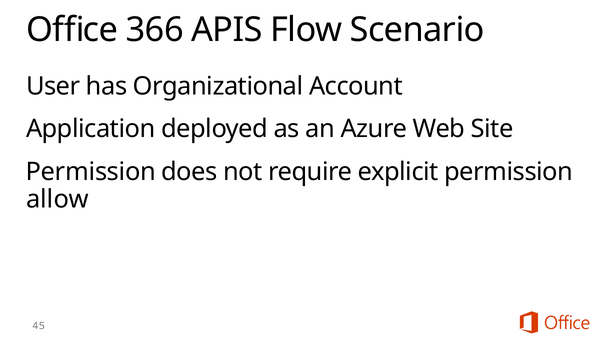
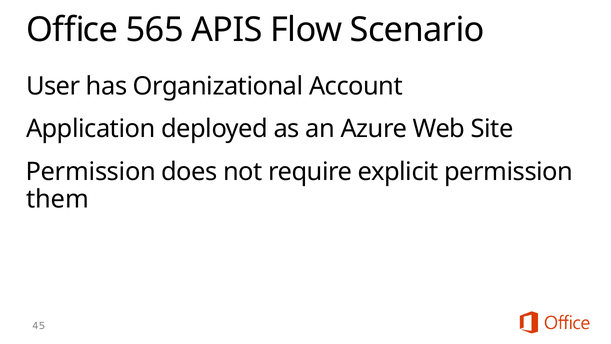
366: 366 -> 565
allow: allow -> them
